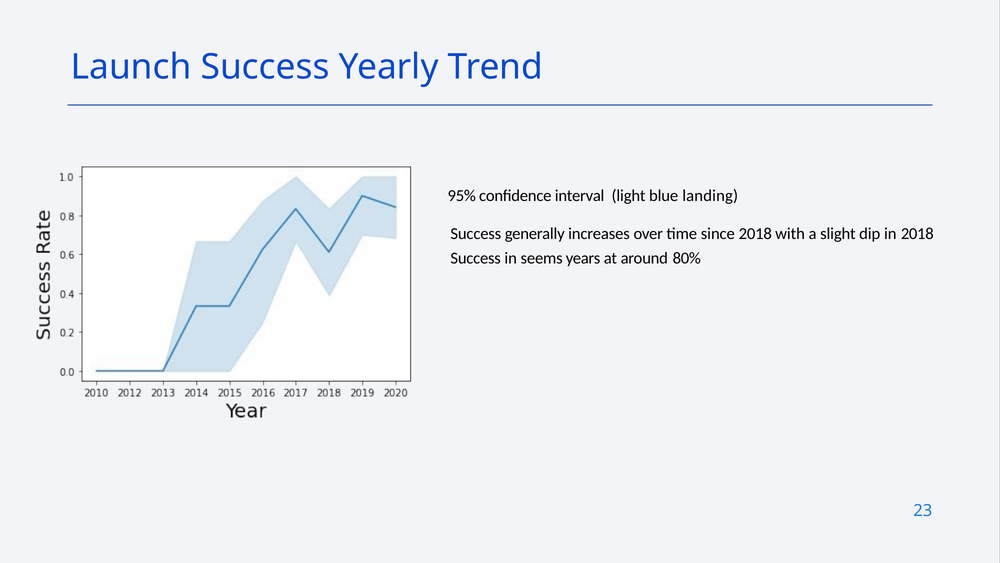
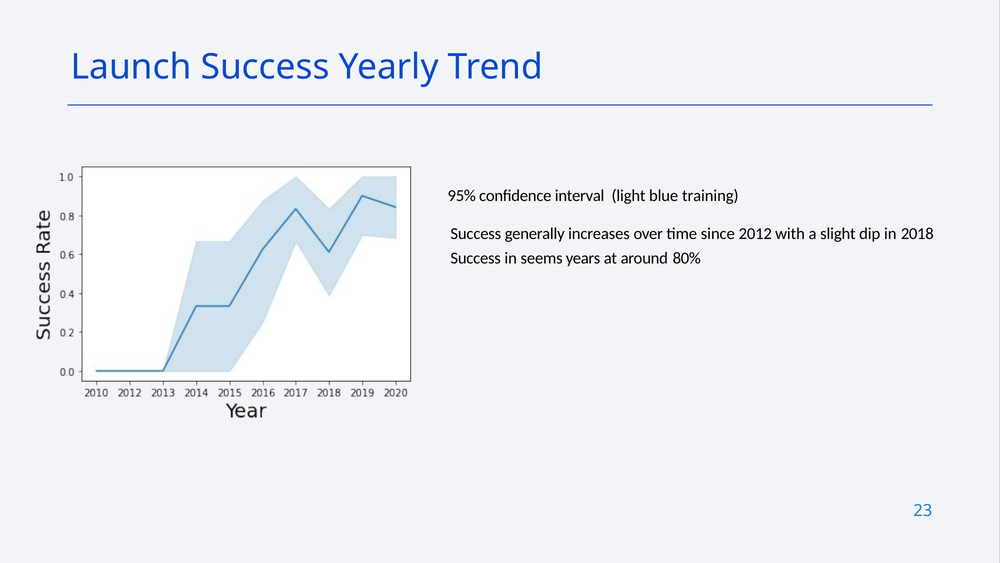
landing: landing -> training
since 2018: 2018 -> 2012
